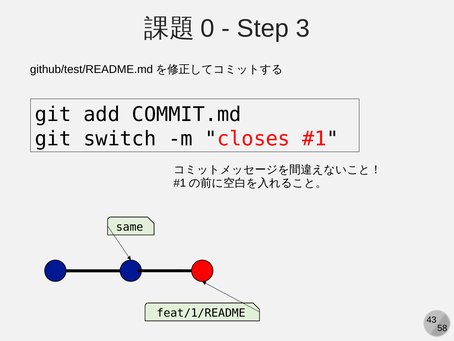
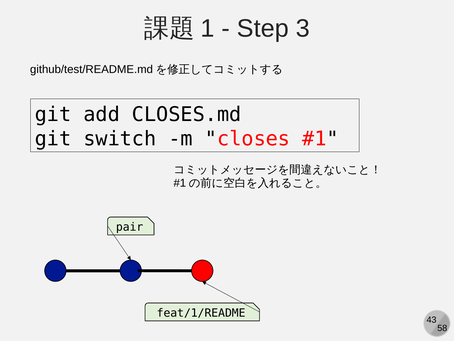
0: 0 -> 1
COMMIT.md: COMMIT.md -> CLOSES.md
same: same -> pair
